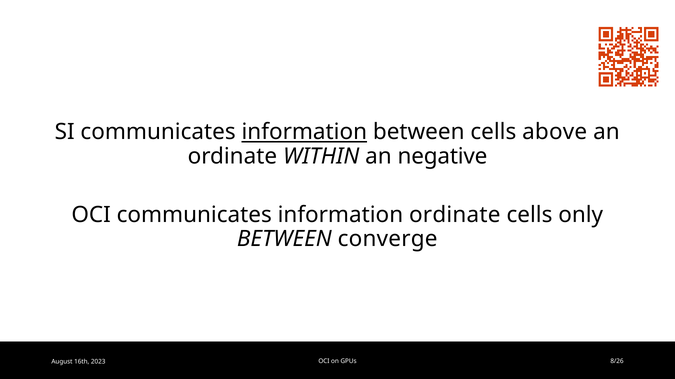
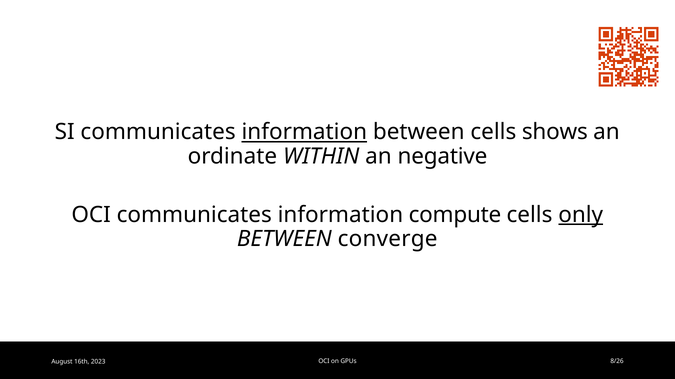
above: above -> shows
information ordinate: ordinate -> compute
only underline: none -> present
